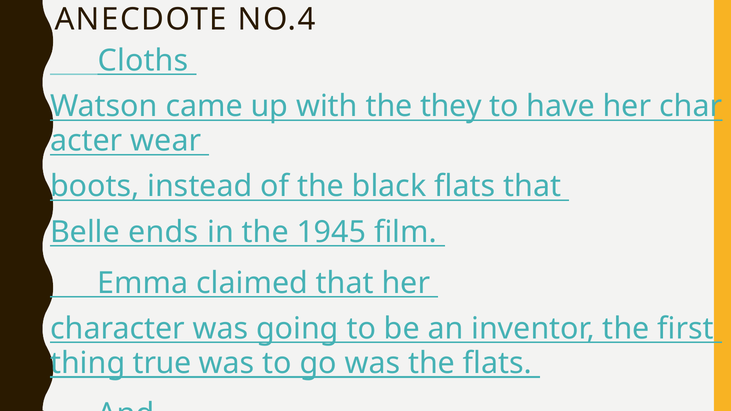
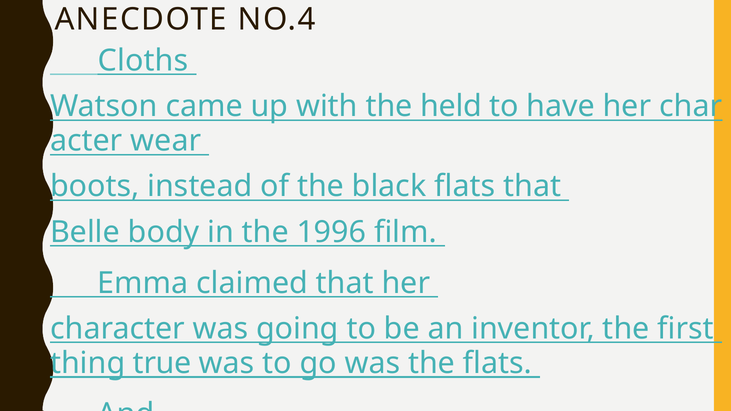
they: they -> held
ends: ends -> body
1945: 1945 -> 1996
